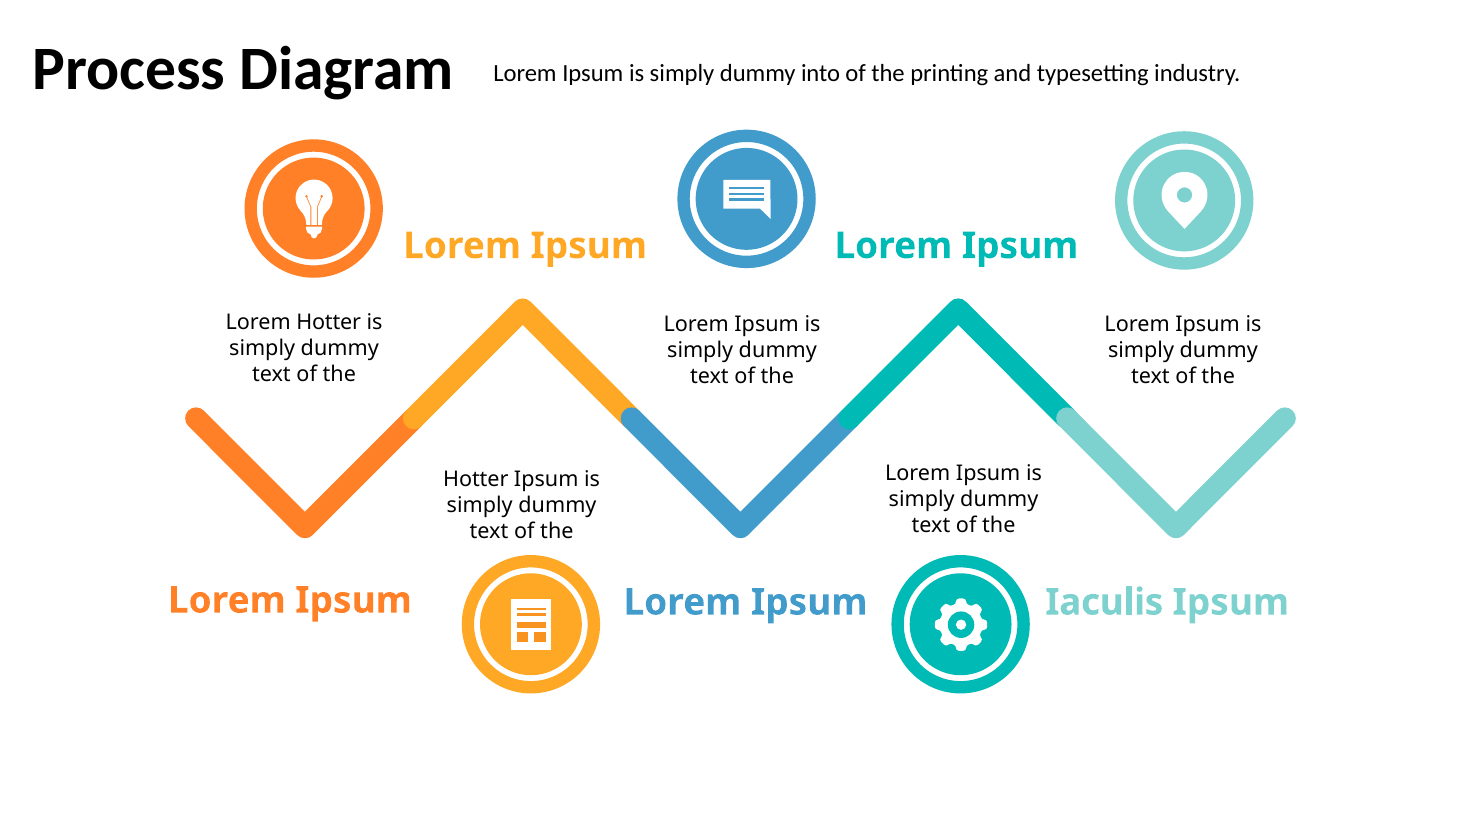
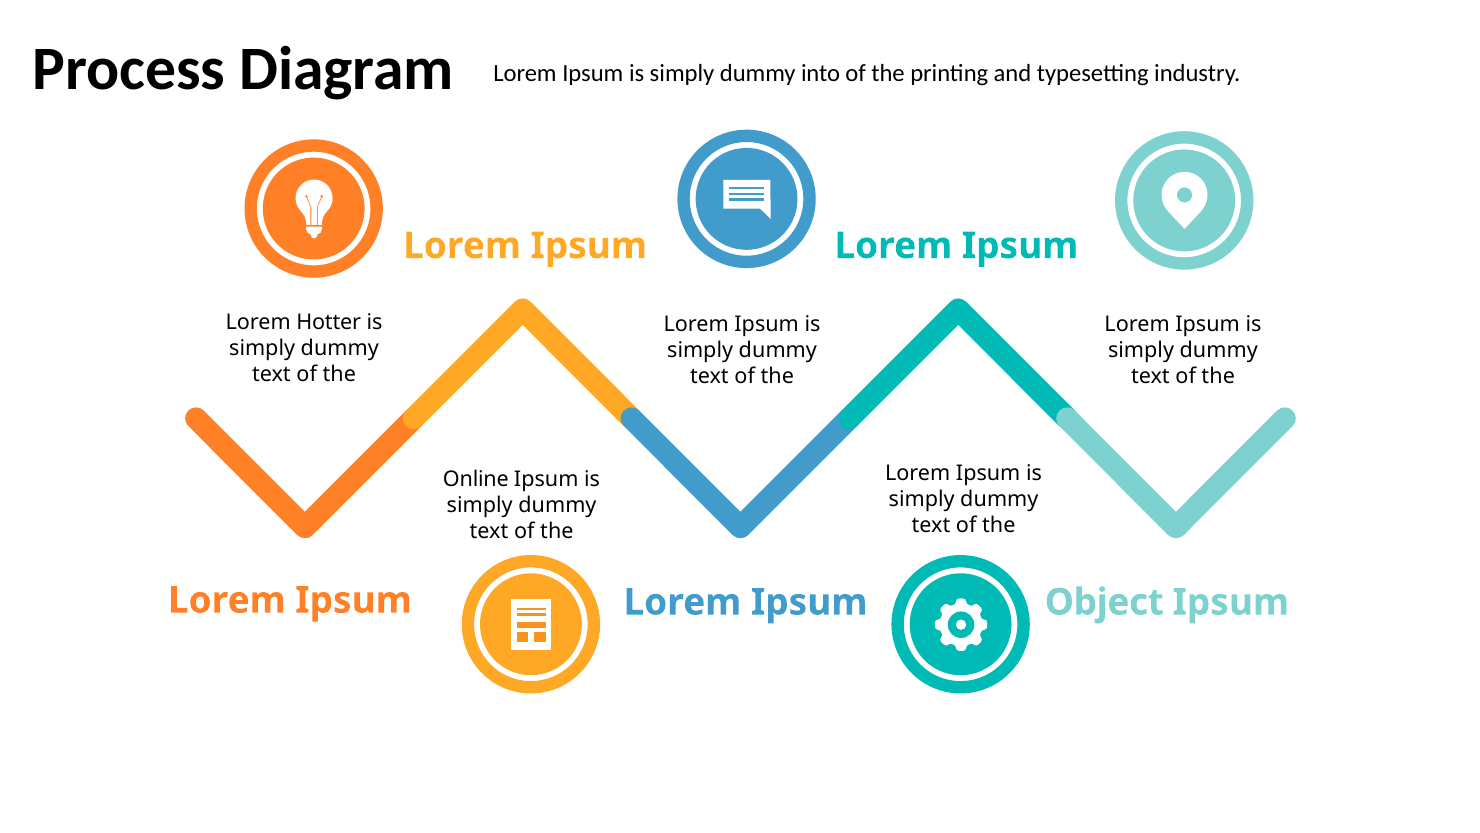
Hotter at (476, 479): Hotter -> Online
Iaculis: Iaculis -> Object
